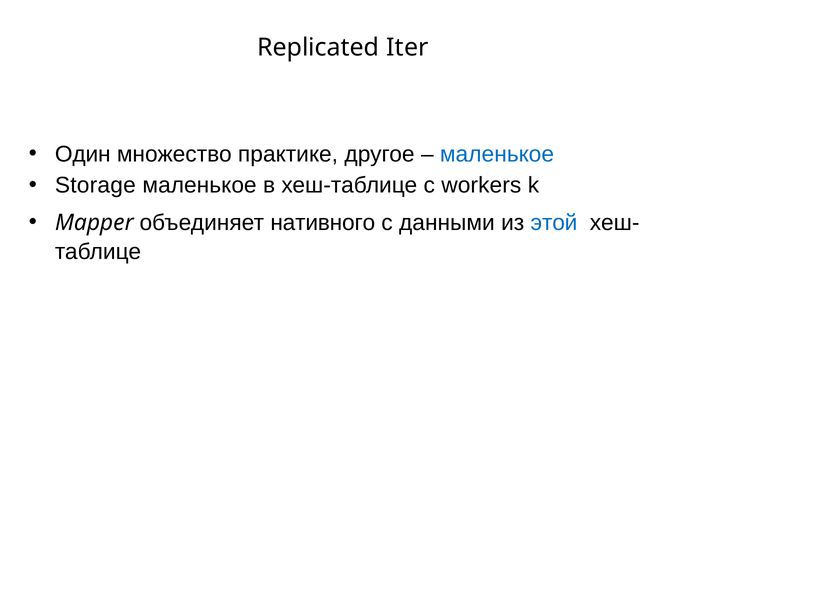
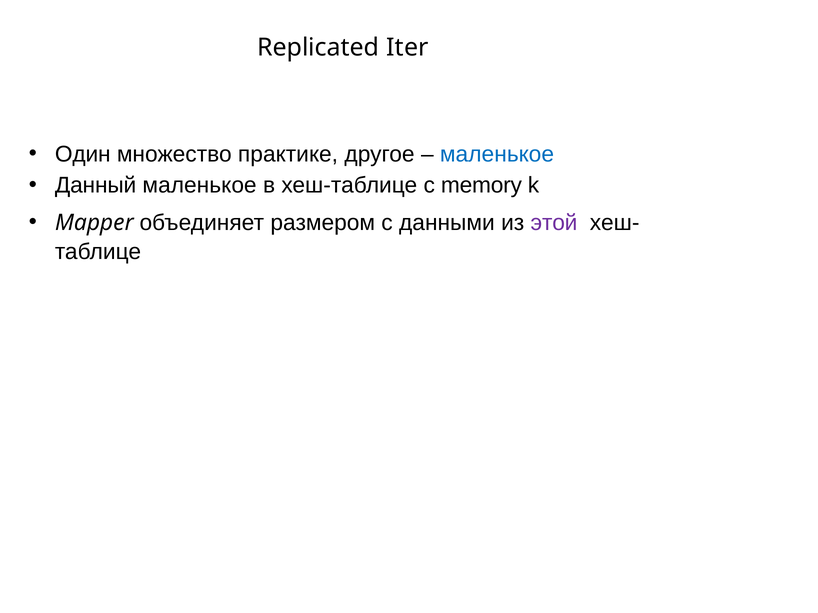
Storage: Storage -> Данный
workers: workers -> memory
нативного: нативного -> размером
этой colour: blue -> purple
